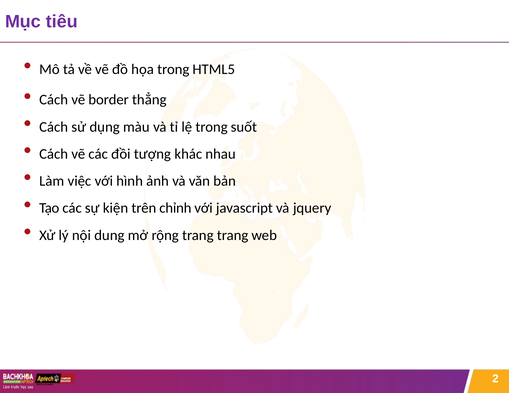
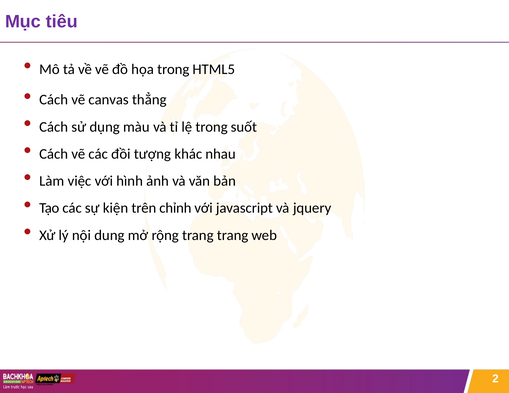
border: border -> canvas
